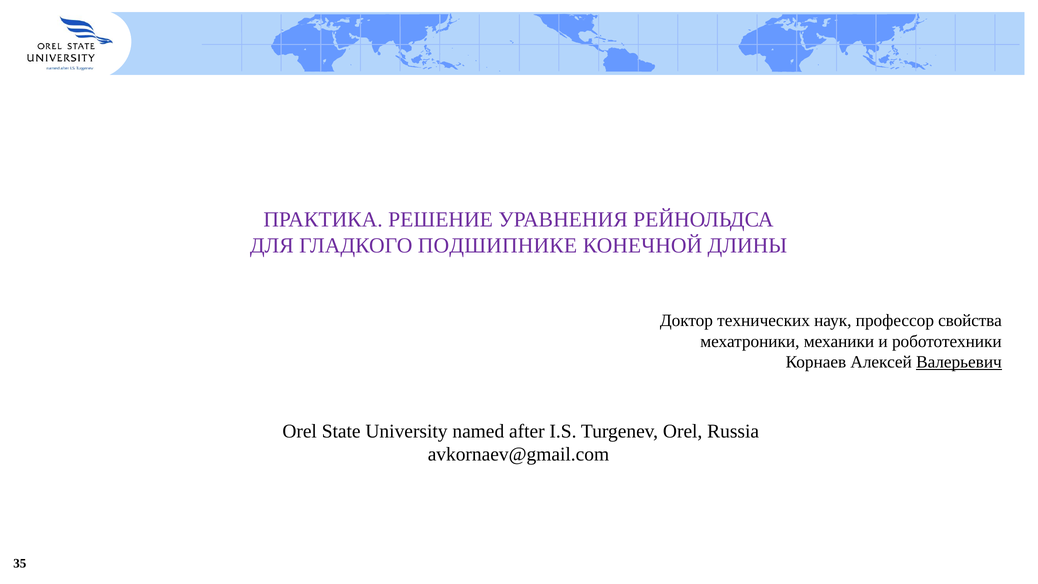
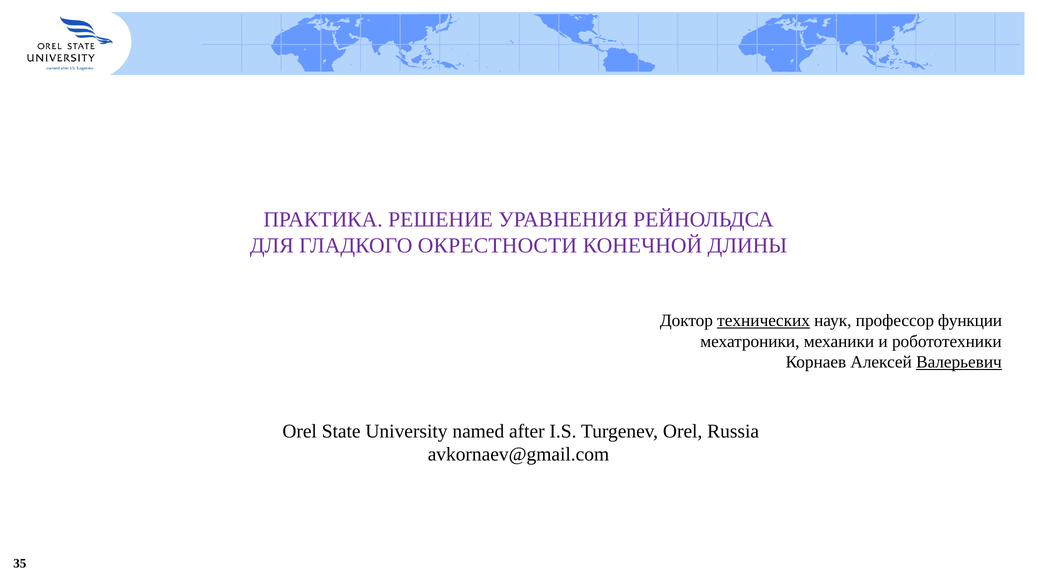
ПОДШИПНИКЕ: ПОДШИПНИКЕ -> ОКРЕСТНОСТИ
технических underline: none -> present
свойства: свойства -> функции
